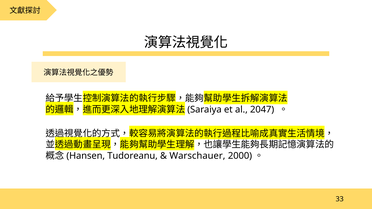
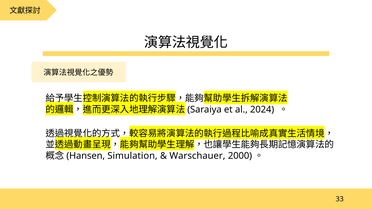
2047: 2047 -> 2024
Tudoreanu: Tudoreanu -> Simulation
